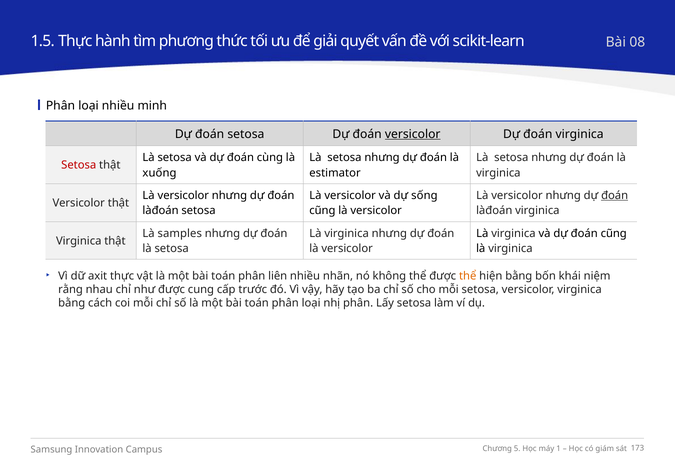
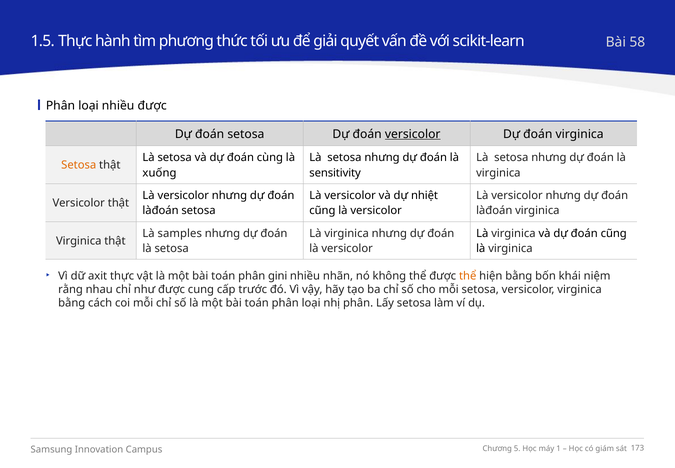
08: 08 -> 58
nhiều minh: minh -> được
Setosa at (79, 165) colour: red -> orange
estimator: estimator -> sensitivity
sống: sống -> nhiệt
đoán at (615, 195) underline: present -> none
liên: liên -> gini
